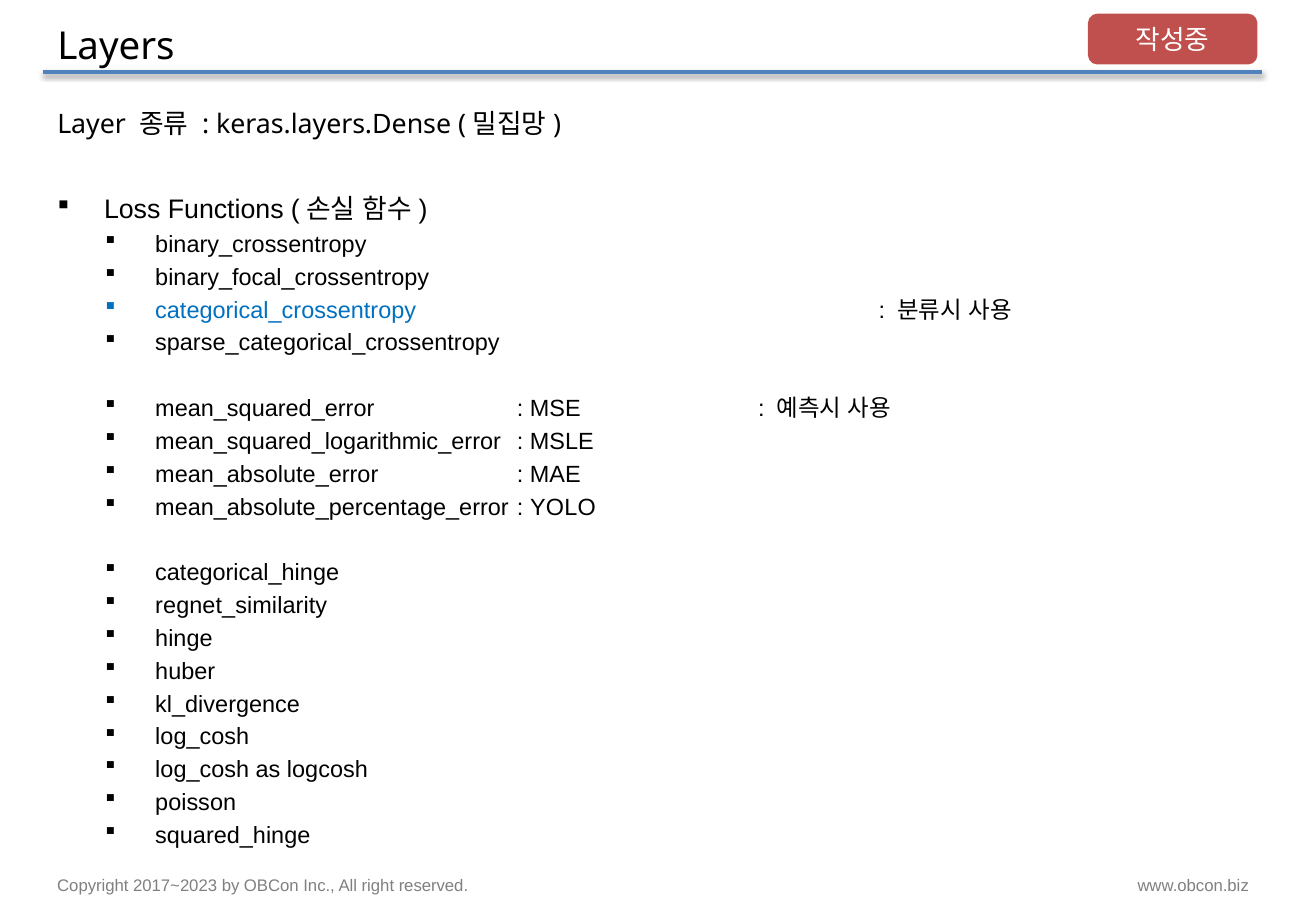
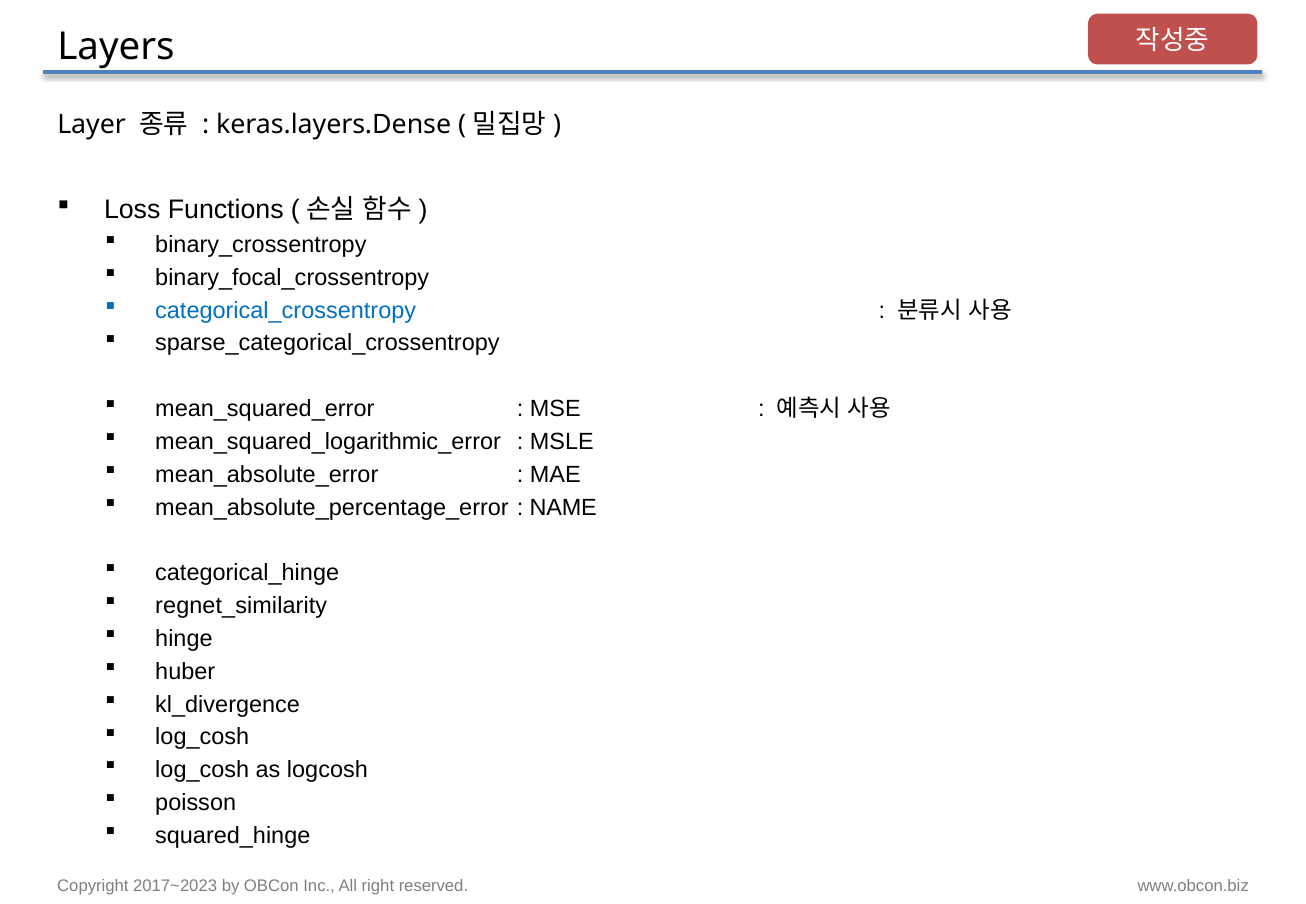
YOLO: YOLO -> NAME
